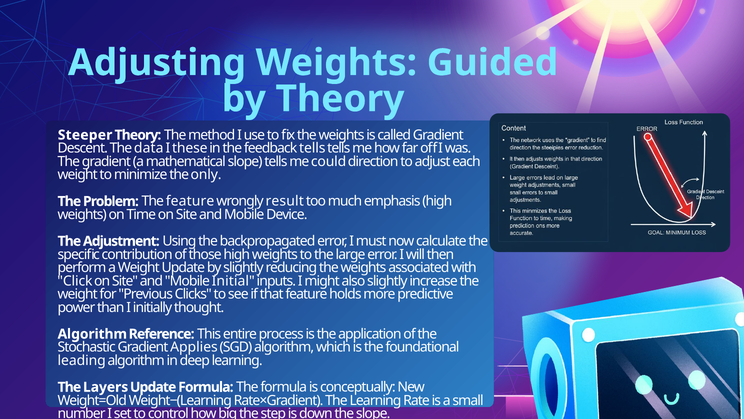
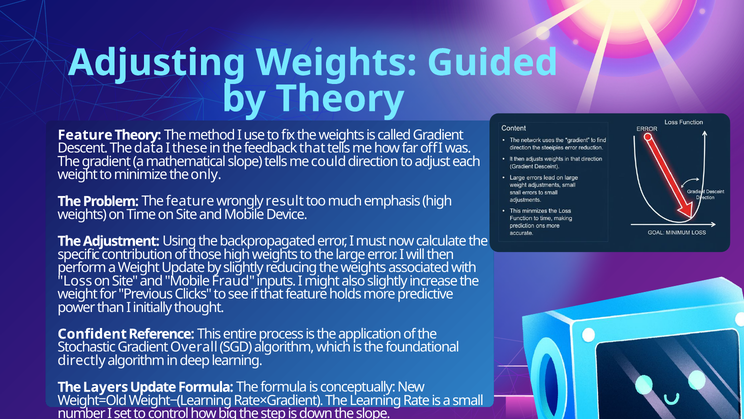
Steeper at (85, 135): Steeper -> Feature
feedback tells: tells -> that
Click: Click -> Loss
Initial: Initial -> Fraud
Algorithm at (92, 334): Algorithm -> Confident
Applies: Applies -> Overall
leading: leading -> directly
